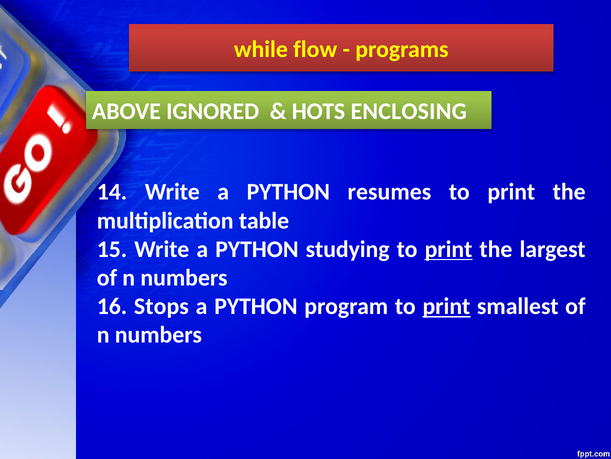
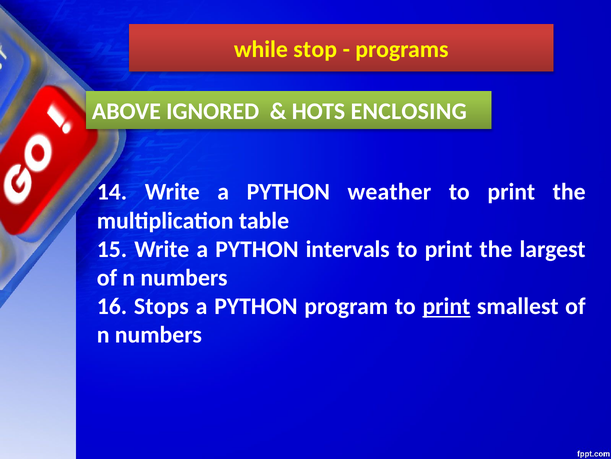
flow: flow -> stop
resumes: resumes -> weather
studying: studying -> intervals
print at (449, 249) underline: present -> none
